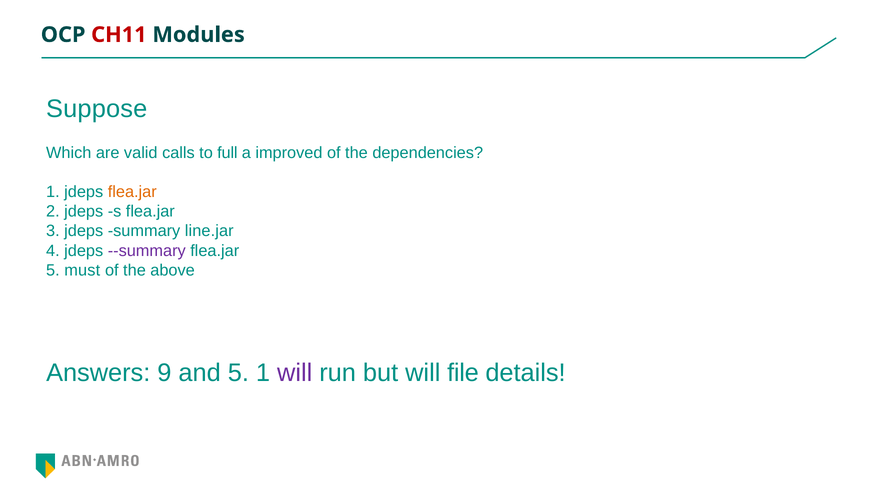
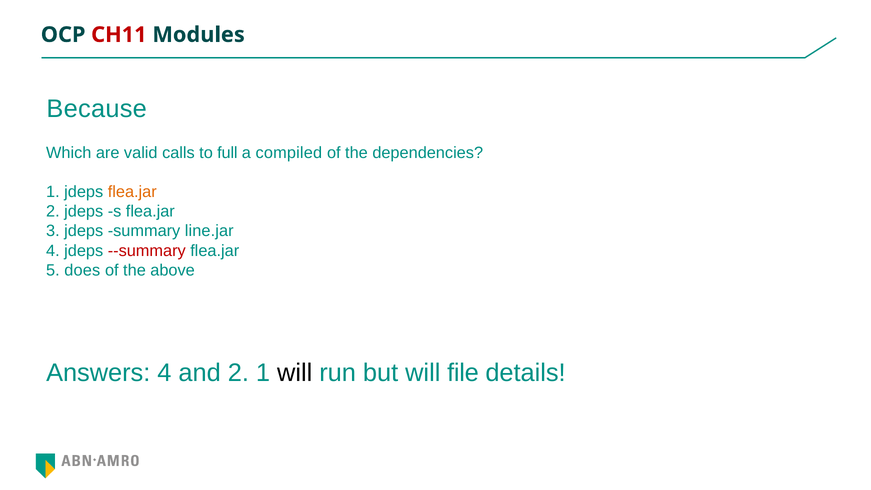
Suppose: Suppose -> Because
improved: improved -> compiled
--summary colour: purple -> red
must: must -> does
Answers 9: 9 -> 4
and 5: 5 -> 2
will at (295, 373) colour: purple -> black
